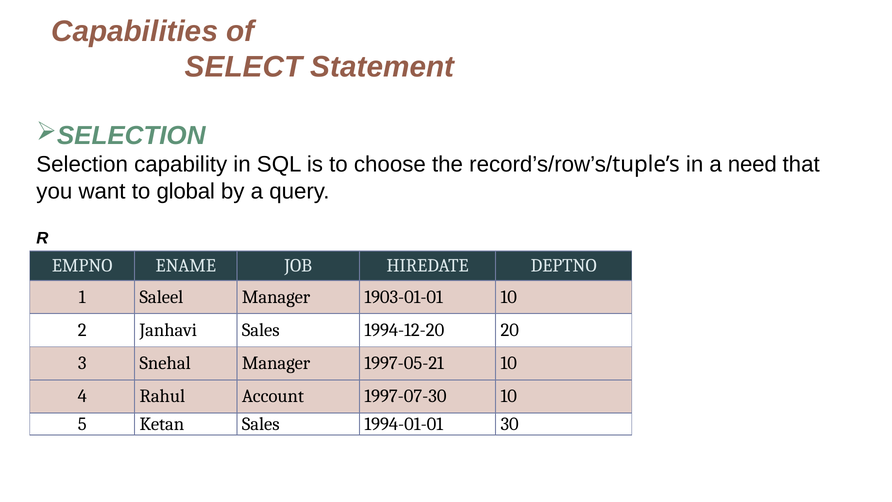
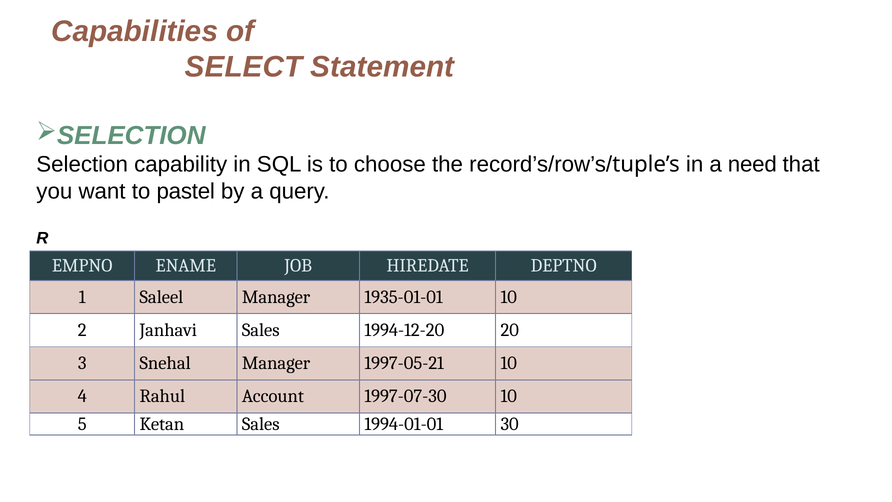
global: global -> pastel
1903-01-01: 1903-01-01 -> 1935-01-01
